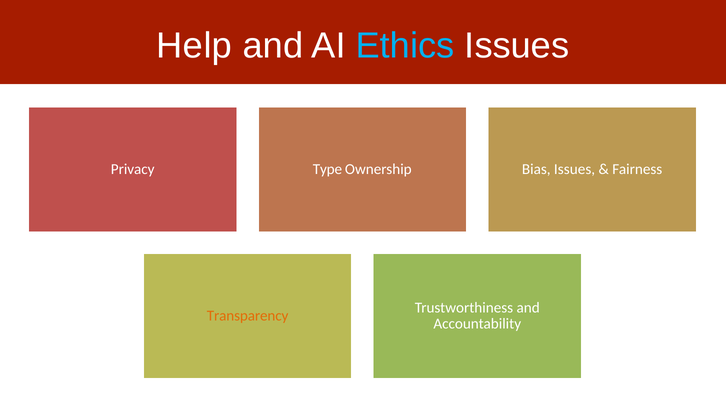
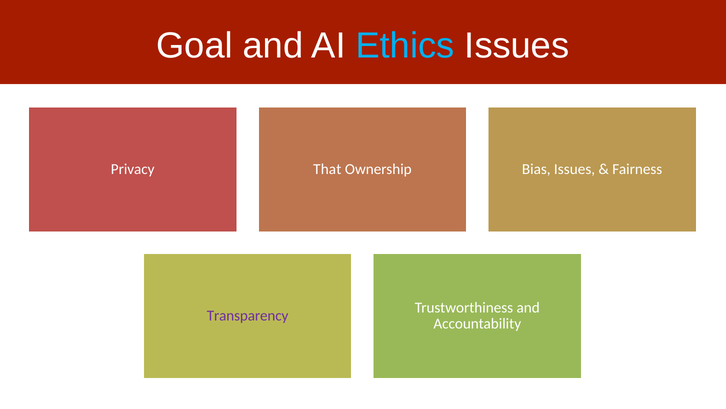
Help: Help -> Goal
Type: Type -> That
Transparency colour: orange -> purple
